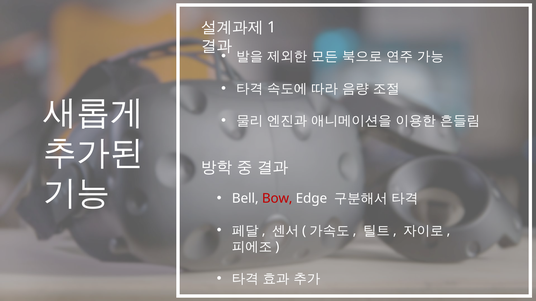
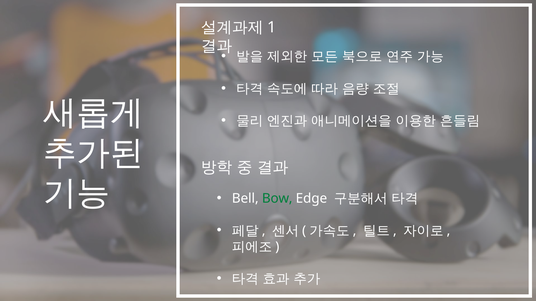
Bow colour: red -> green
